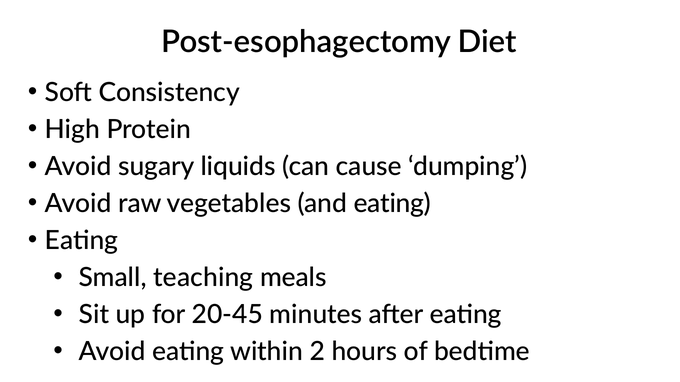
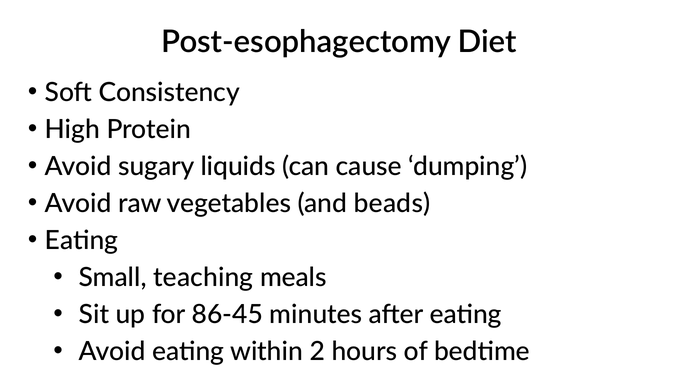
and eating: eating -> beads
20-45: 20-45 -> 86-45
